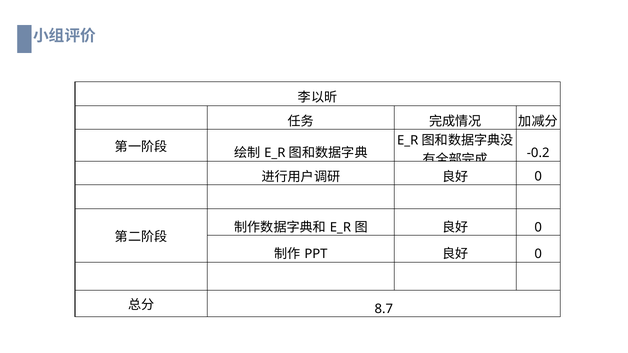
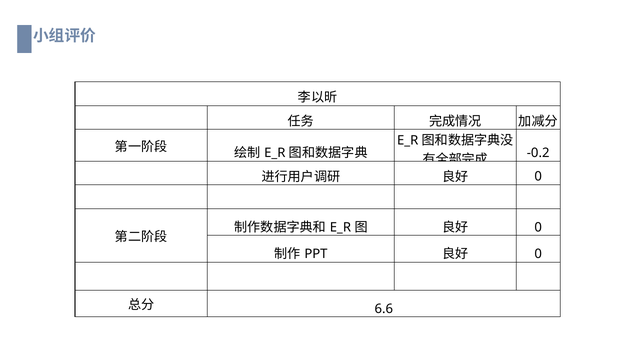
8.7: 8.7 -> 6.6
